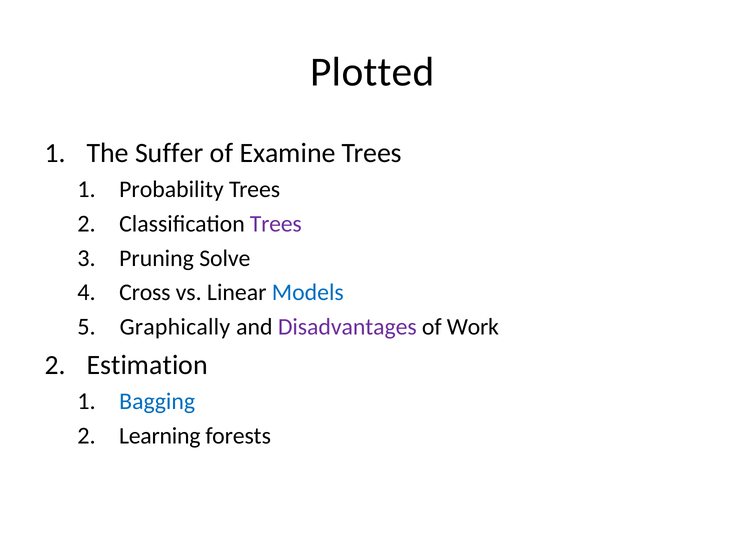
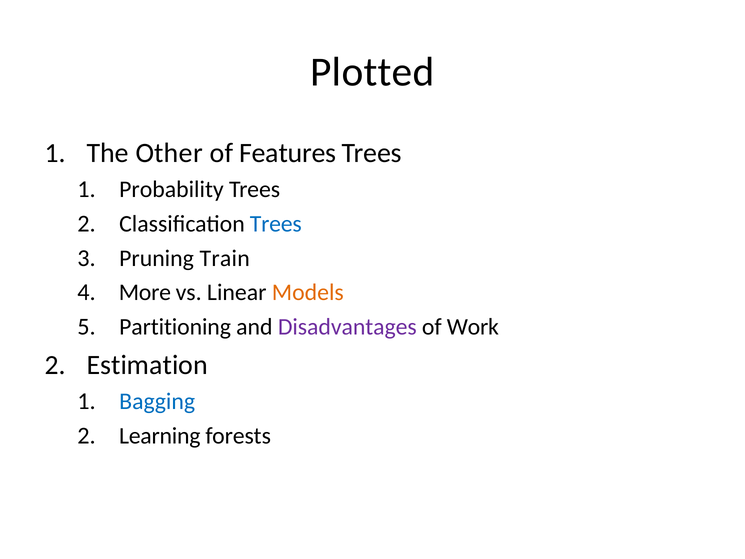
Suffer: Suffer -> Other
Examine: Examine -> Features
Trees at (276, 224) colour: purple -> blue
Solve: Solve -> Train
Cross: Cross -> More
Models colour: blue -> orange
Graphically: Graphically -> Partitioning
